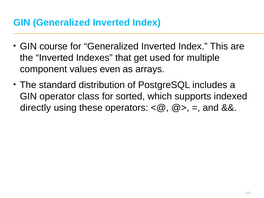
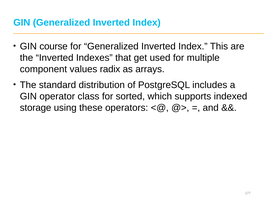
even: even -> radix
directly: directly -> storage
